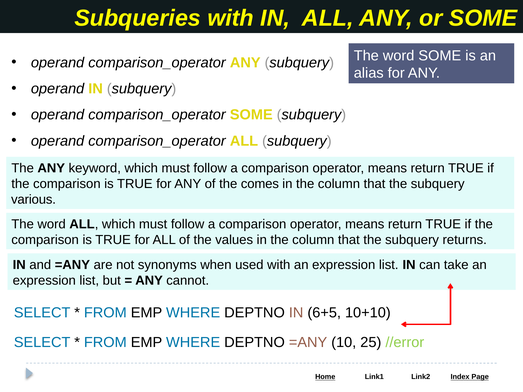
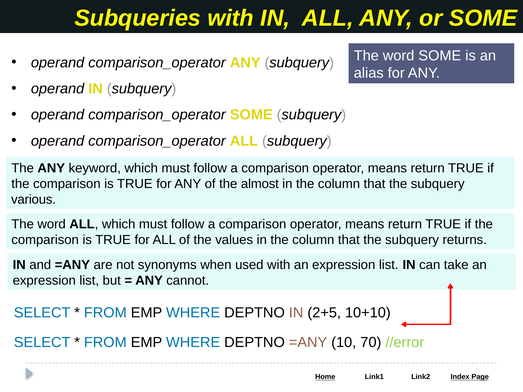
comes: comes -> almost
6+5: 6+5 -> 2+5
25: 25 -> 70
